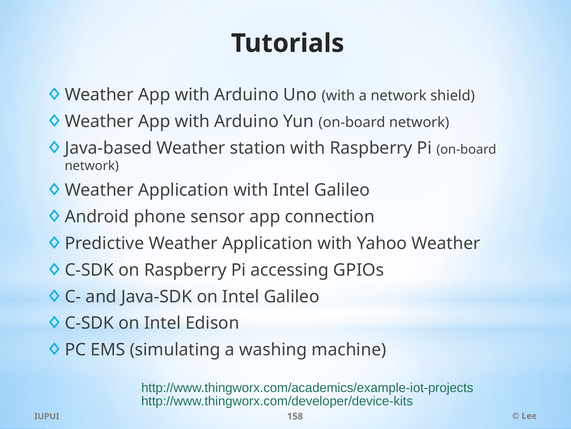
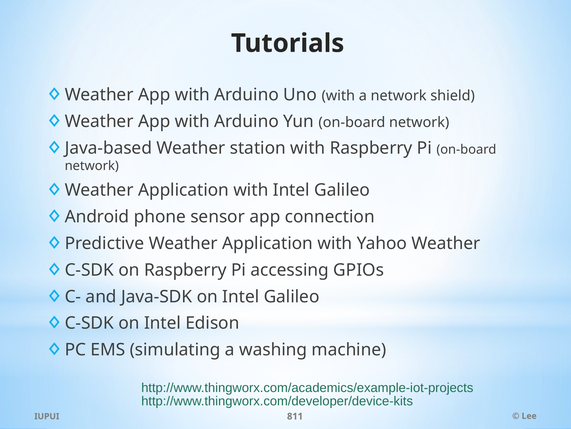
158: 158 -> 811
